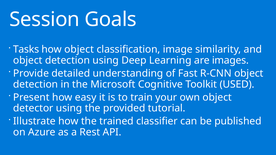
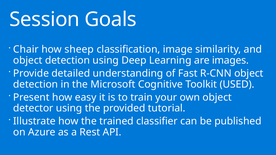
Tasks: Tasks -> Chair
how object: object -> sheep
